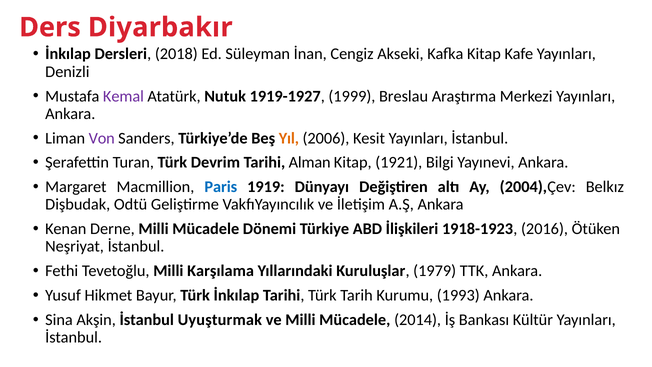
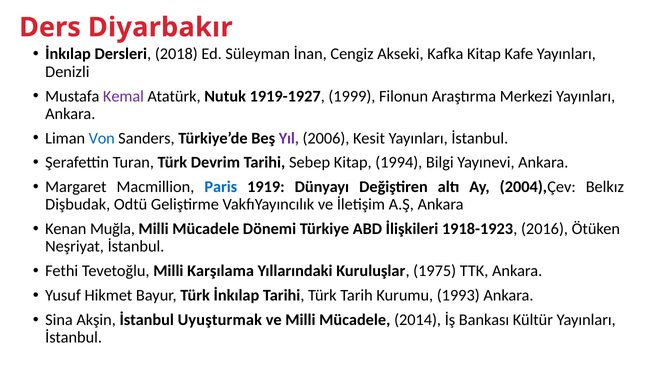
Breslau: Breslau -> Filonun
Von colour: purple -> blue
Yıl colour: orange -> purple
Alman: Alman -> Sebep
1921: 1921 -> 1994
Derne: Derne -> Muğla
1979: 1979 -> 1975
